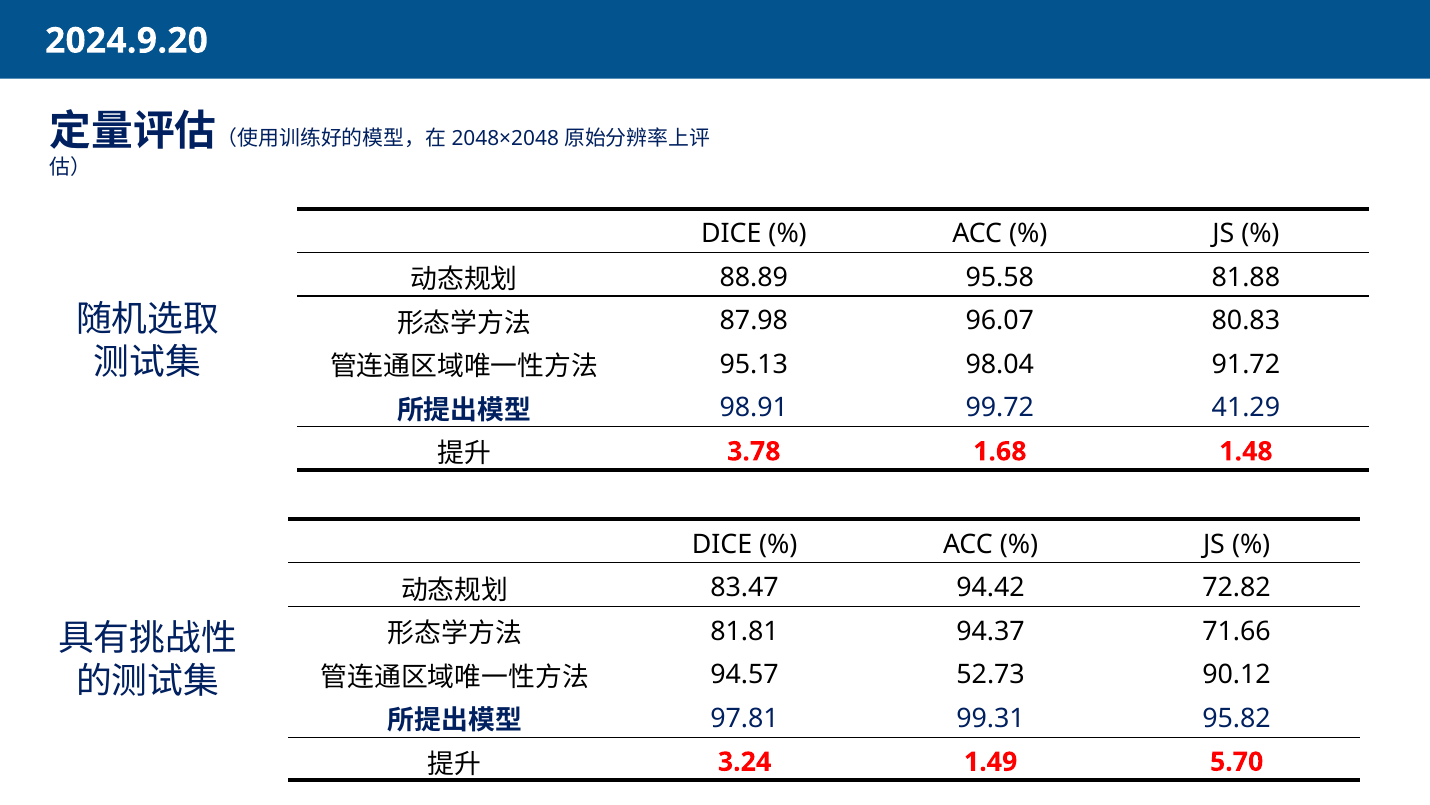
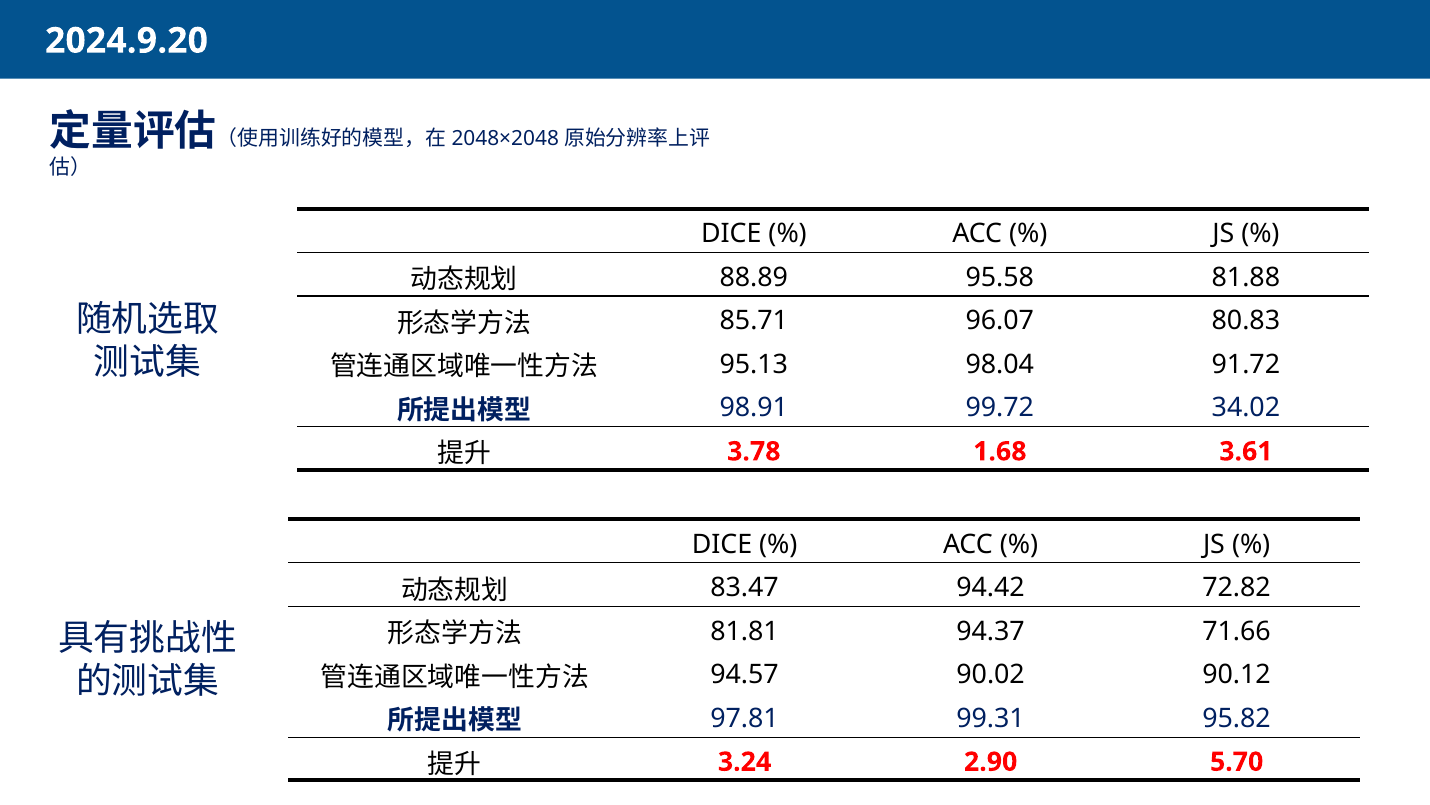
87.98: 87.98 -> 85.71
41.29: 41.29 -> 34.02
1.48: 1.48 -> 3.61
52.73: 52.73 -> 90.02
1.49: 1.49 -> 2.90
